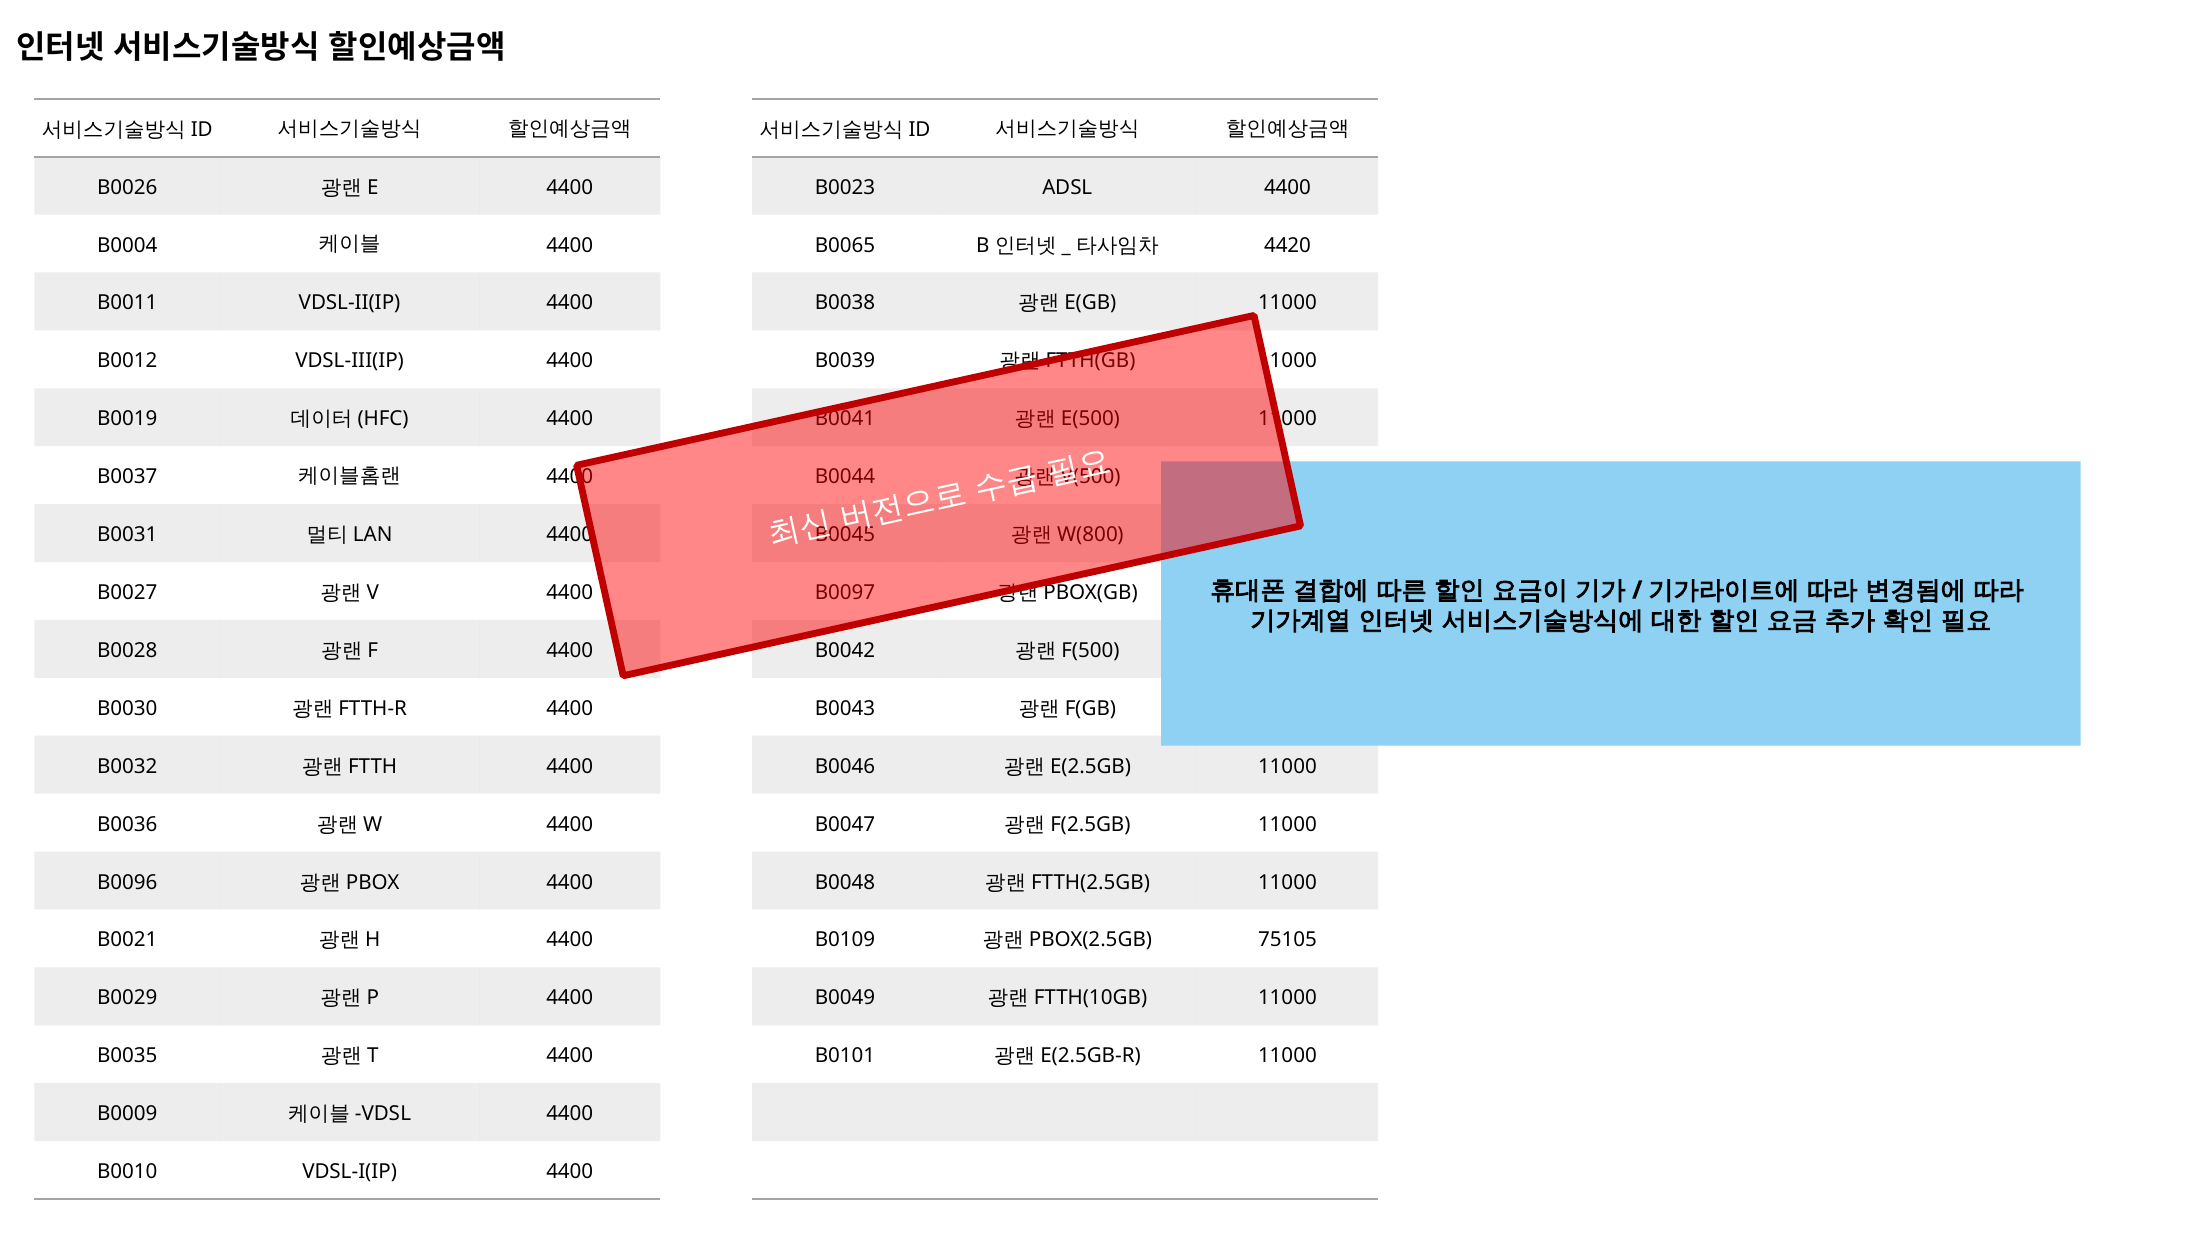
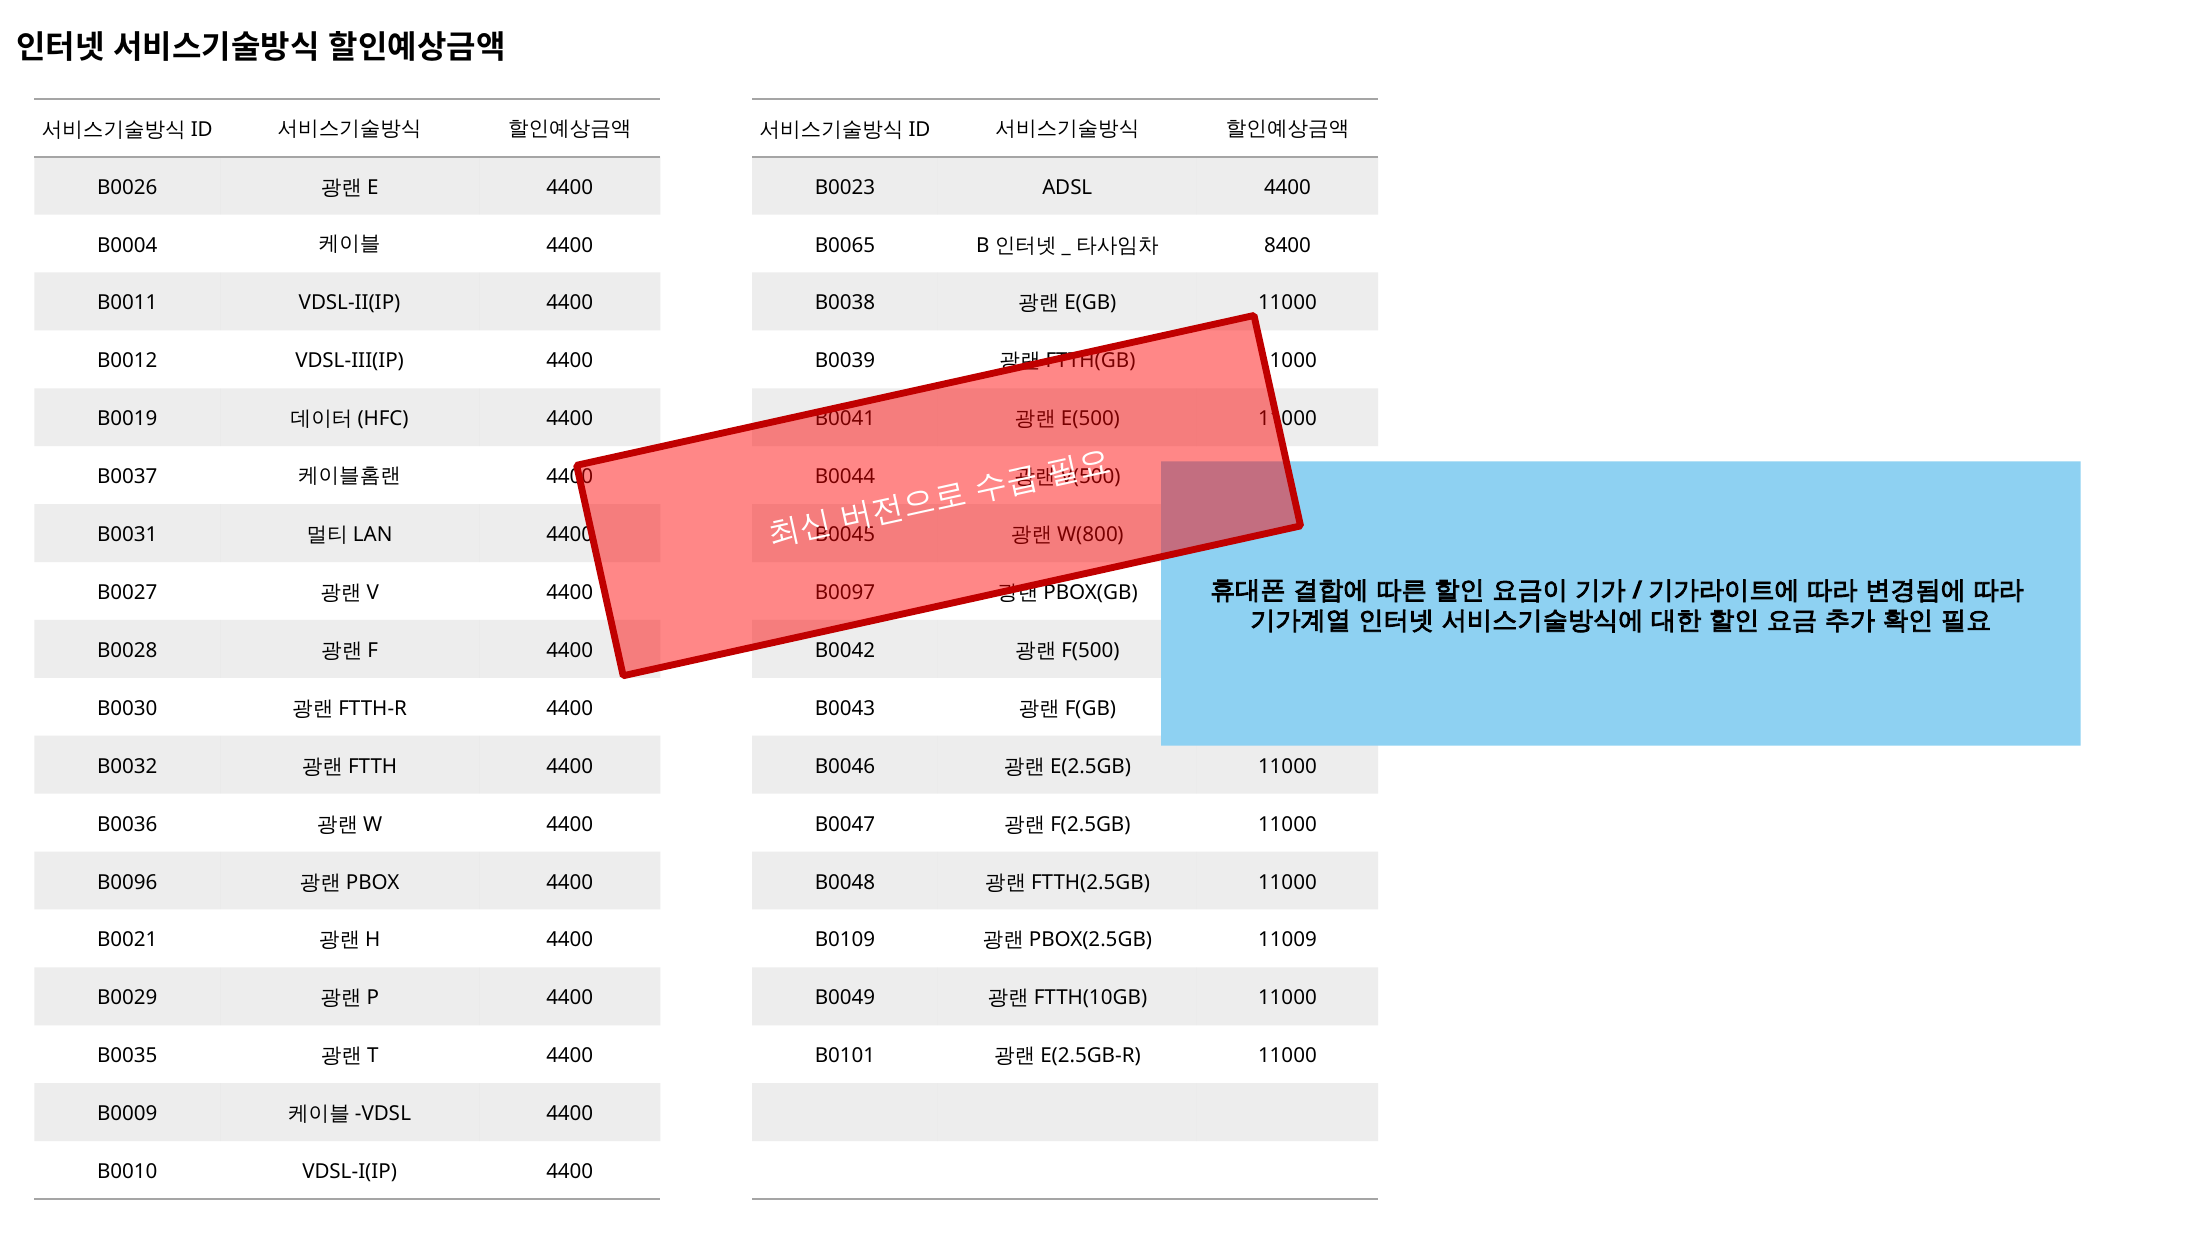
4420: 4420 -> 8400
75105: 75105 -> 11009
